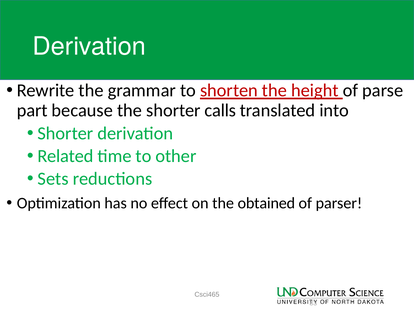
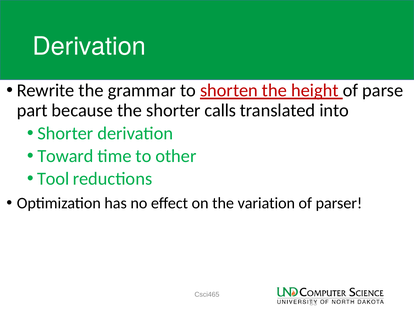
Related: Related -> Toward
Sets: Sets -> Tool
obtained: obtained -> variation
